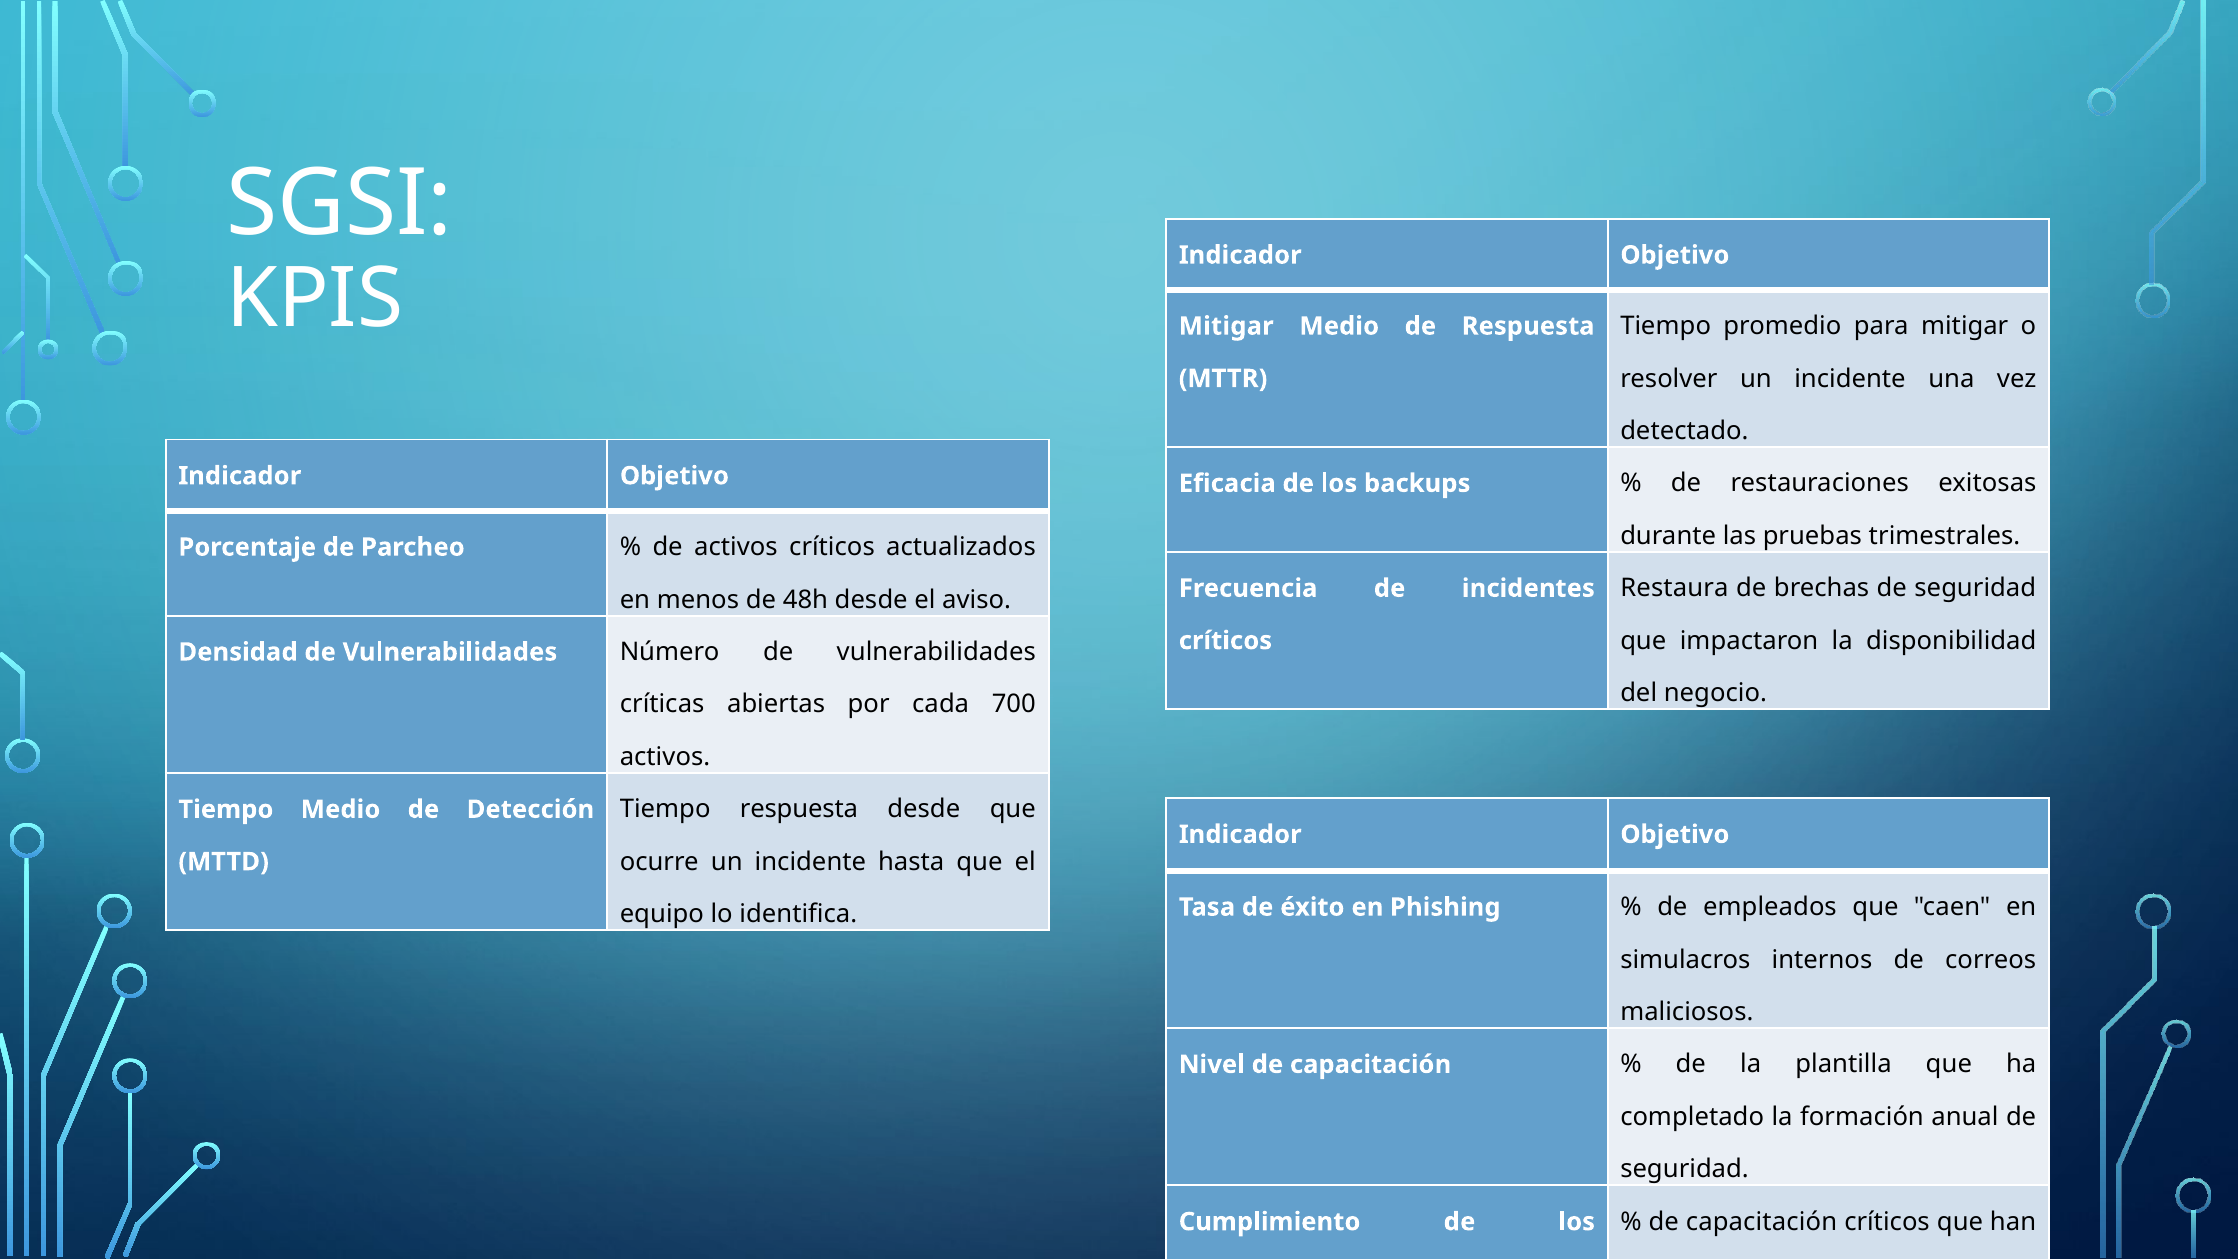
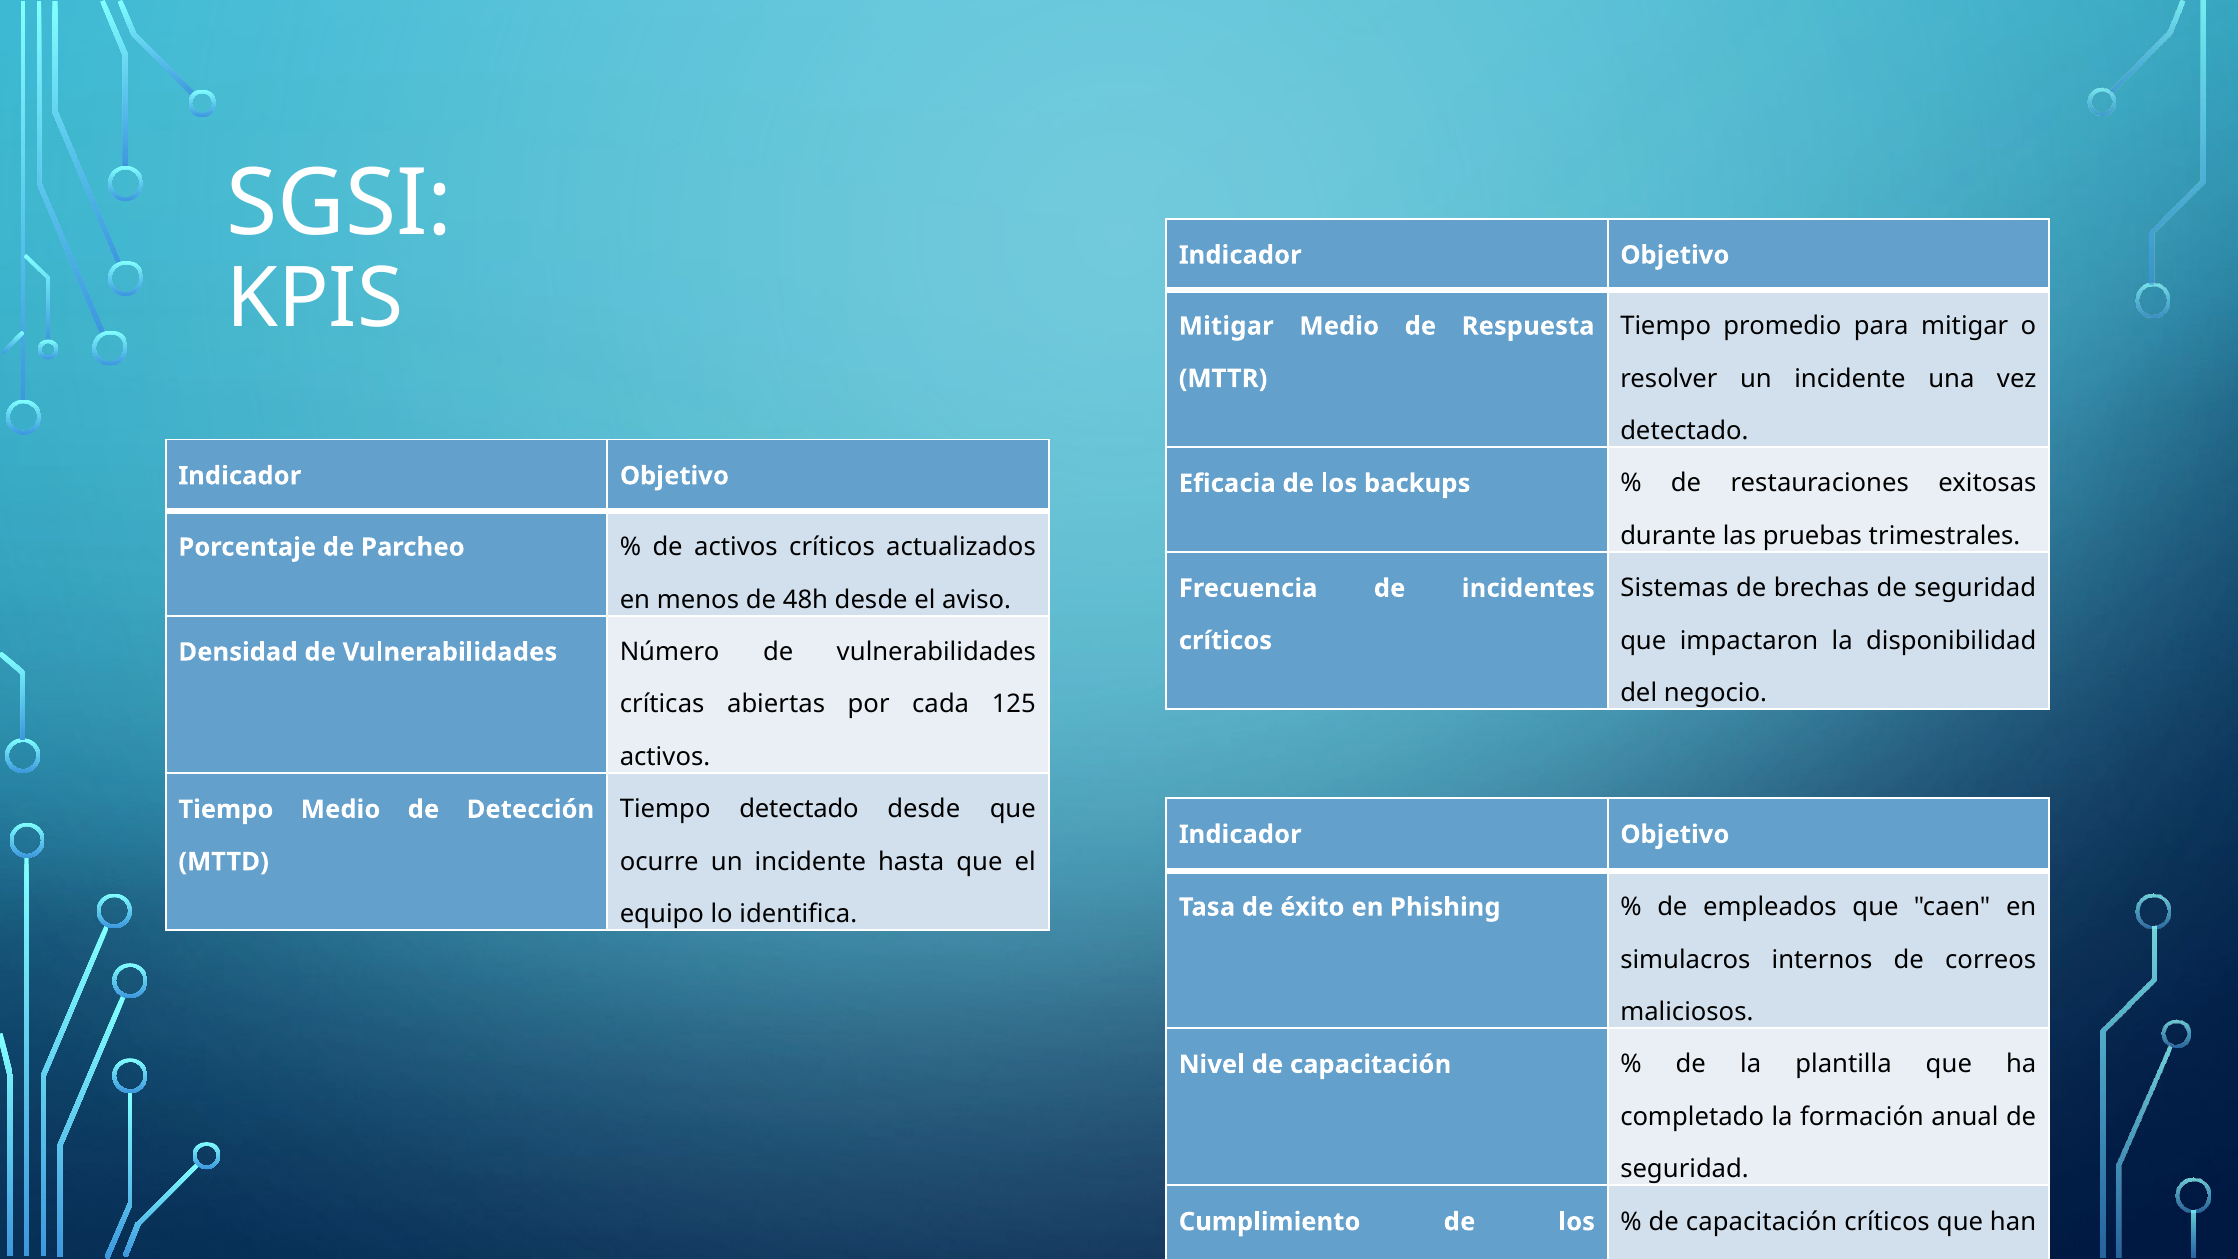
Restaura: Restaura -> Sistemas
700: 700 -> 125
Tiempo respuesta: respuesta -> detectado
